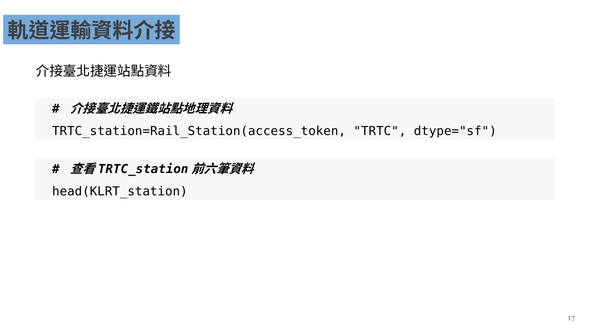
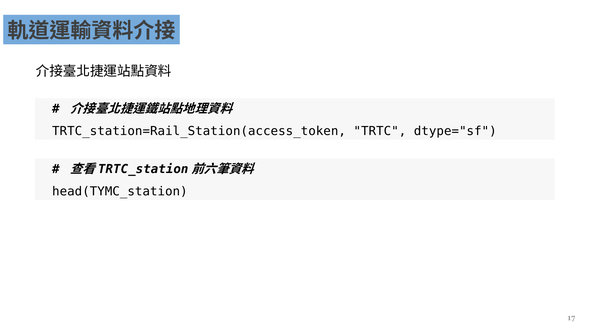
head(KLRT_station: head(KLRT_station -> head(TYMC_station
